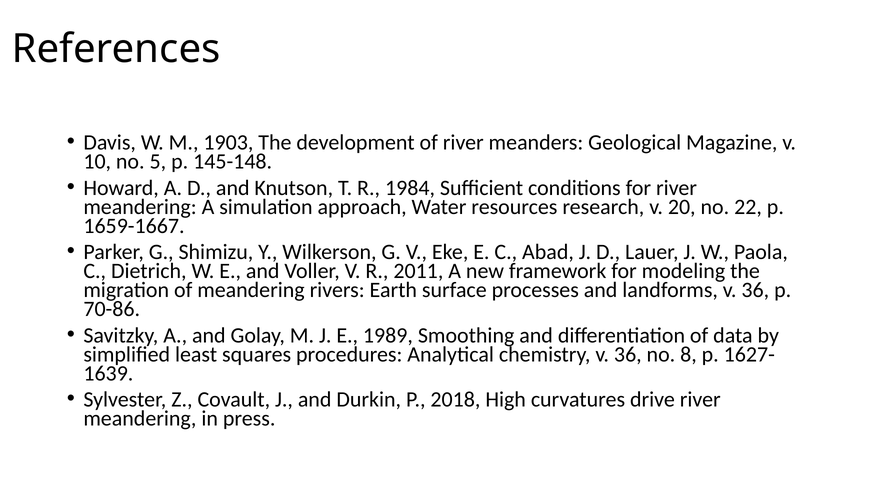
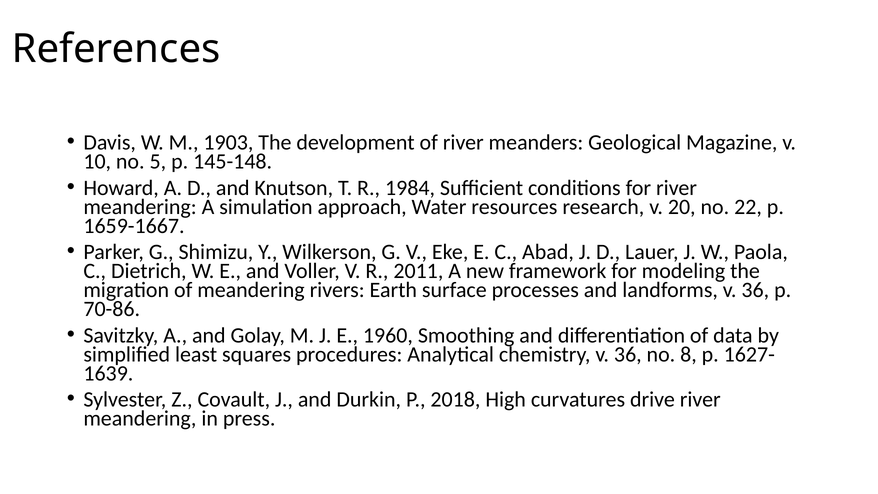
1989: 1989 -> 1960
